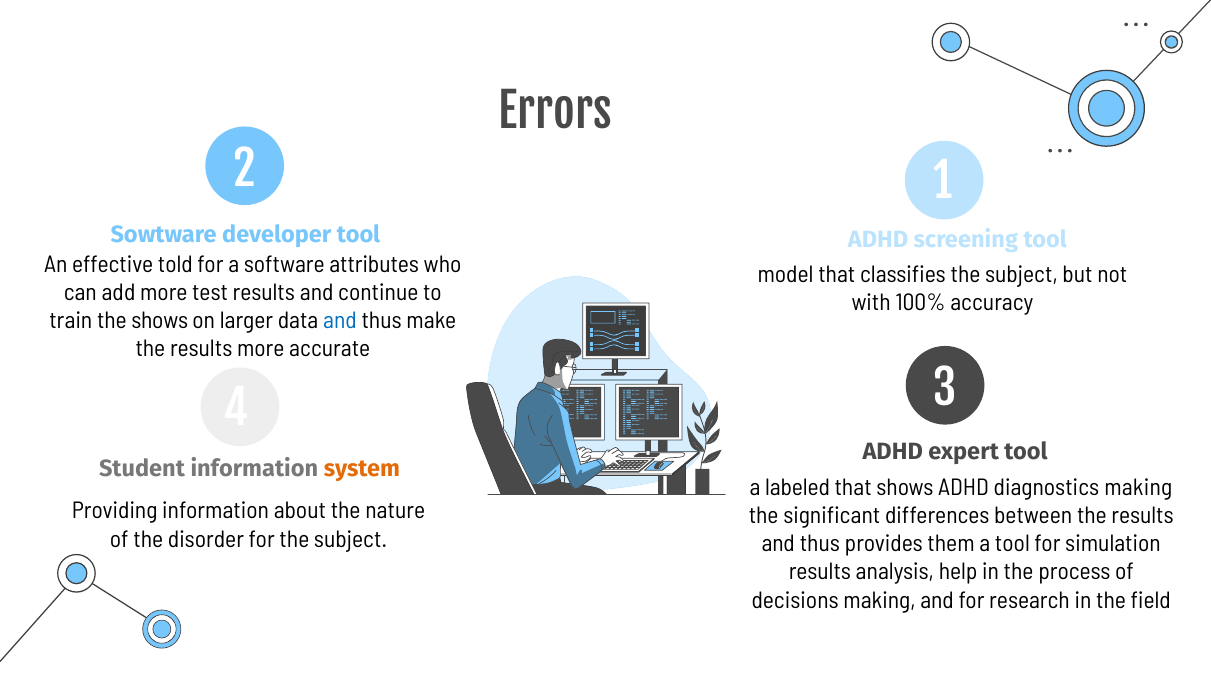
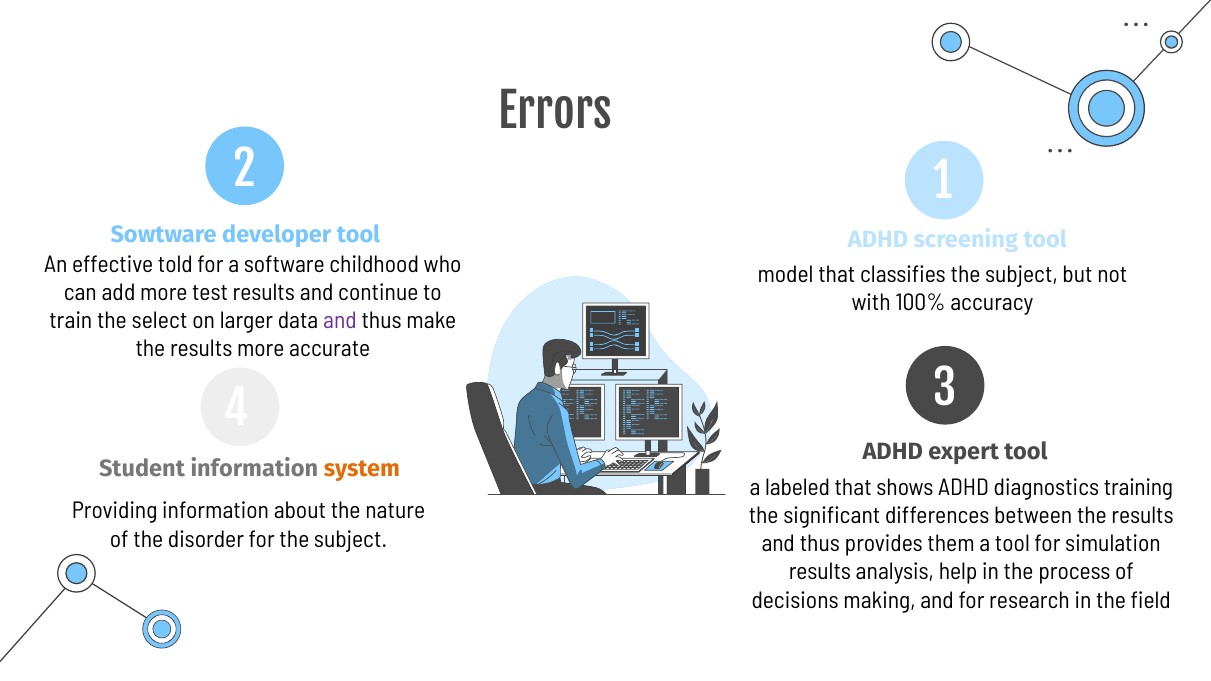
attributes: attributes -> childhood
the shows: shows -> select
and at (340, 321) colour: blue -> purple
diagnostics making: making -> training
